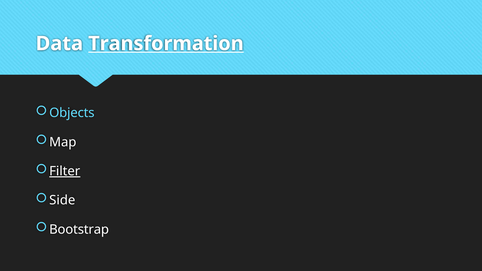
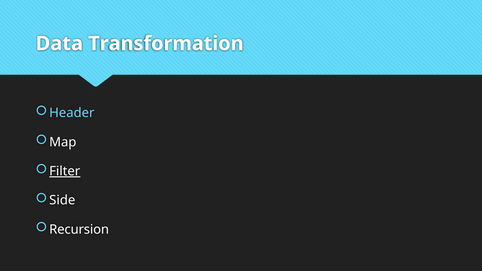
Transformation underline: present -> none
Objects: Objects -> Header
Bootstrap: Bootstrap -> Recursion
